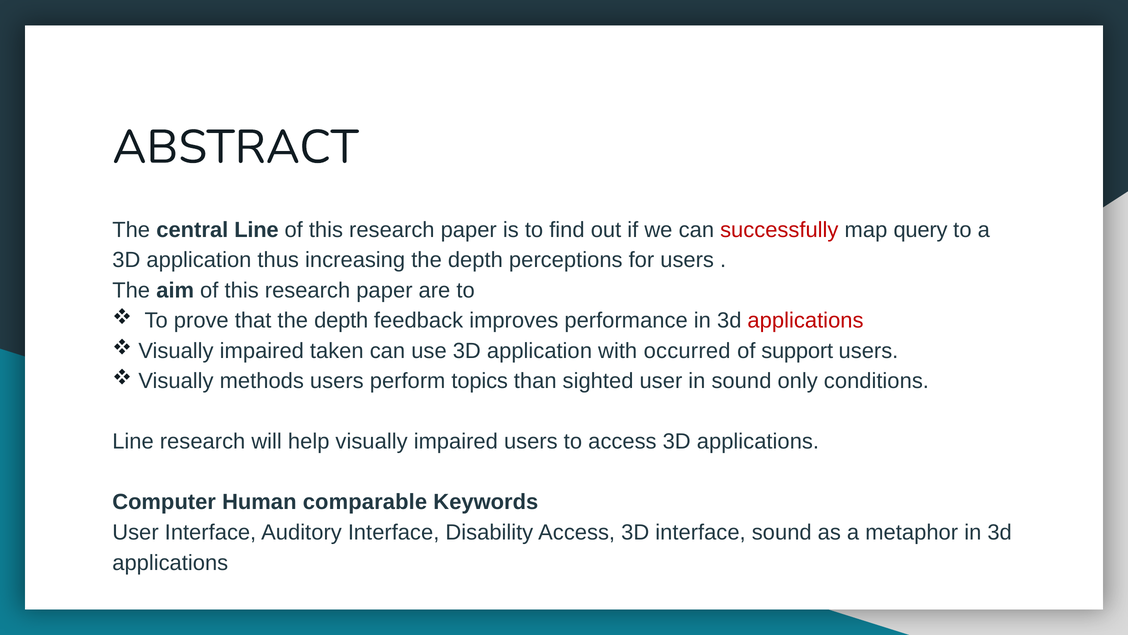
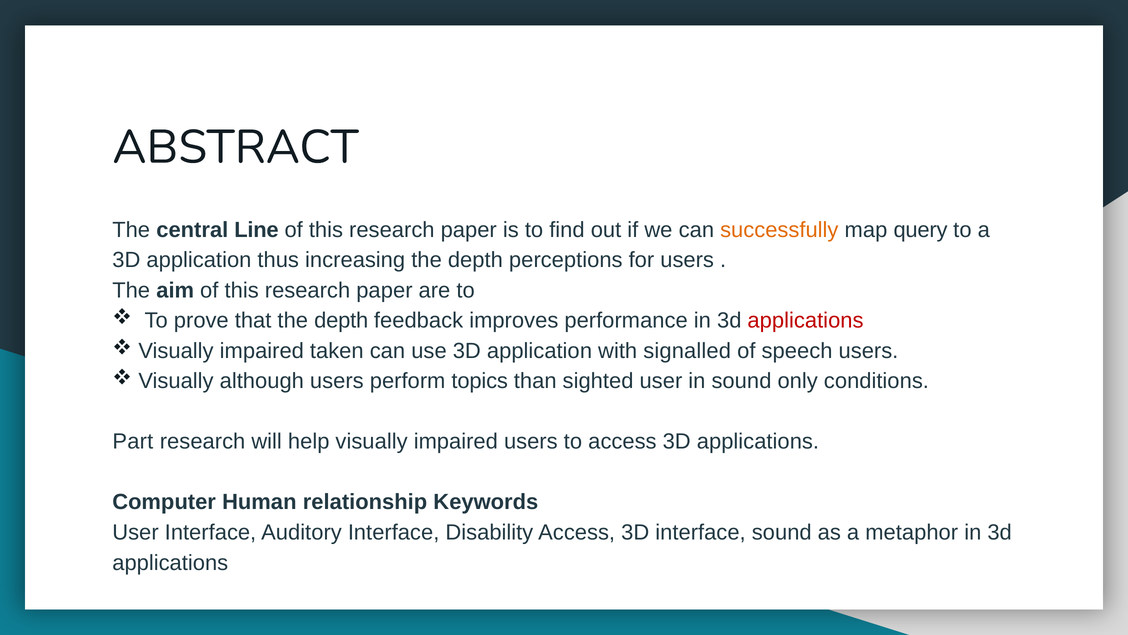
successfully colour: red -> orange
occurred: occurred -> signalled
support: support -> speech
methods: methods -> although
Line at (133, 441): Line -> Part
comparable: comparable -> relationship
